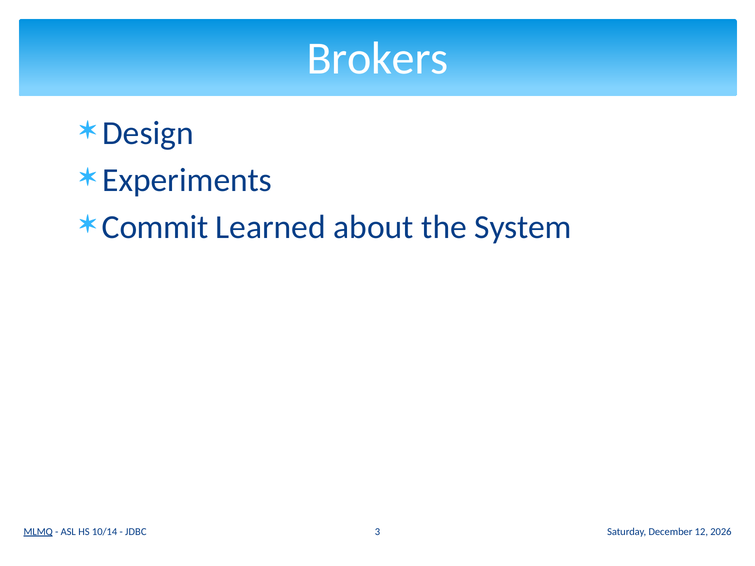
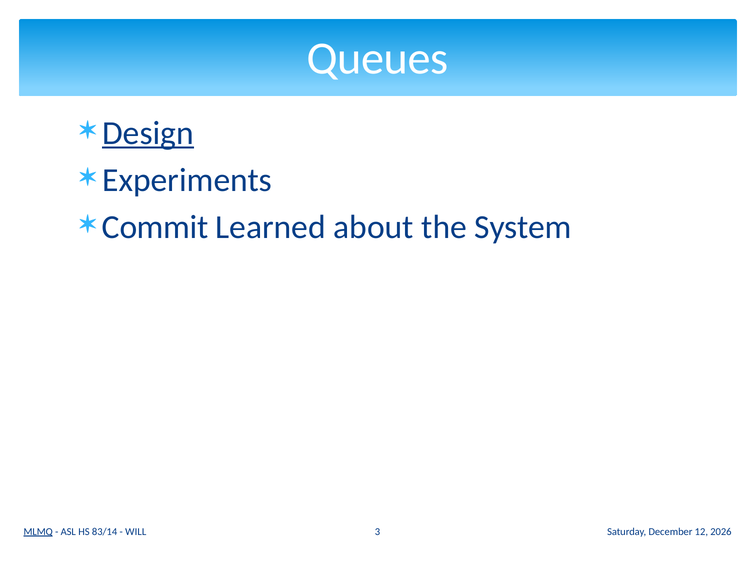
Brokers: Brokers -> Queues
Design underline: none -> present
10/14: 10/14 -> 83/14
JDBC: JDBC -> WILL
